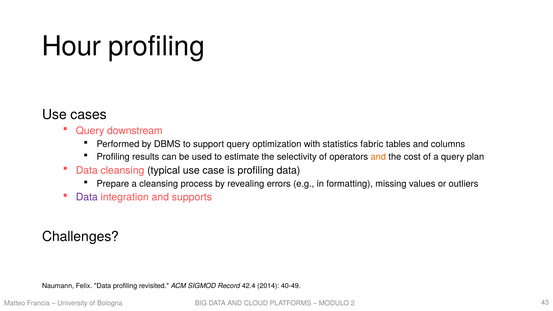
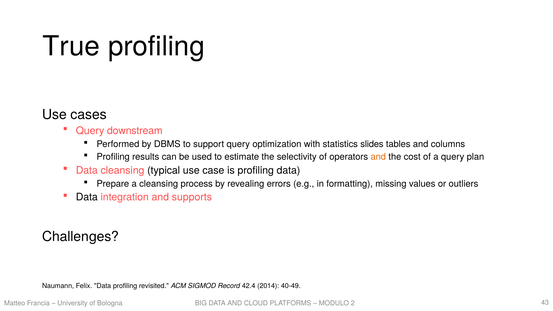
Hour: Hour -> True
fabric: fabric -> slides
Data at (87, 197) colour: purple -> black
